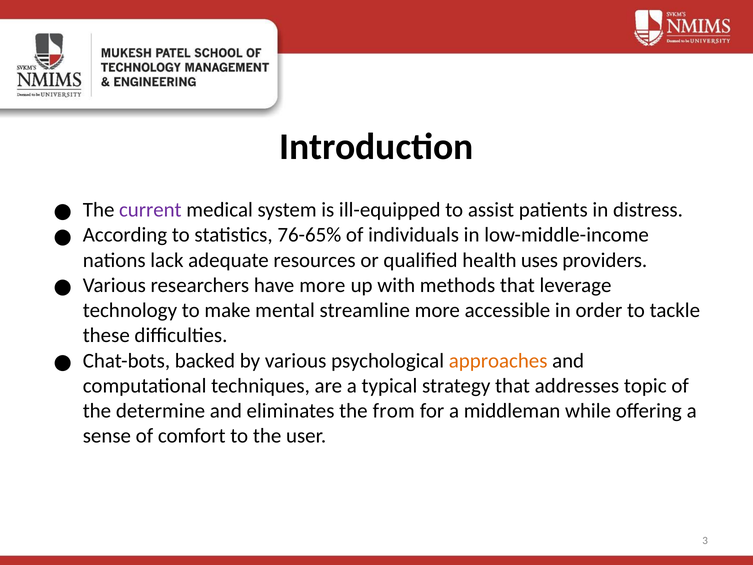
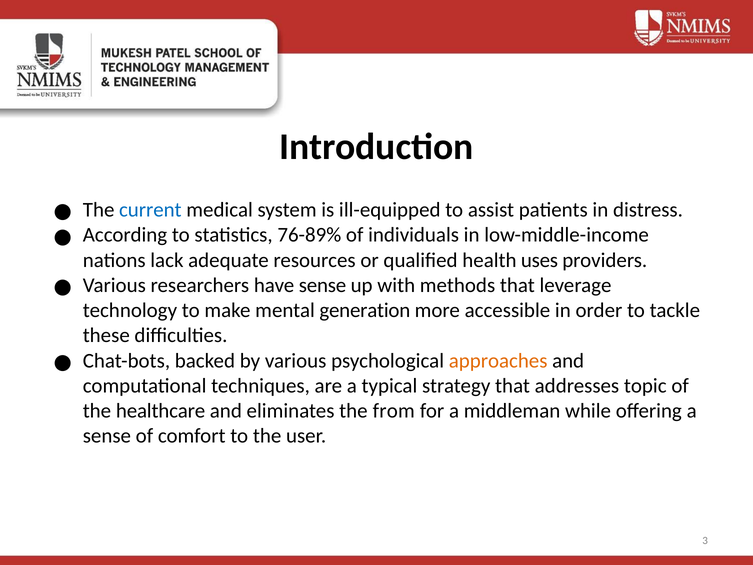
current colour: purple -> blue
76-65%: 76-65% -> 76-89%
have more: more -> sense
streamline: streamline -> generation
determine: determine -> healthcare
